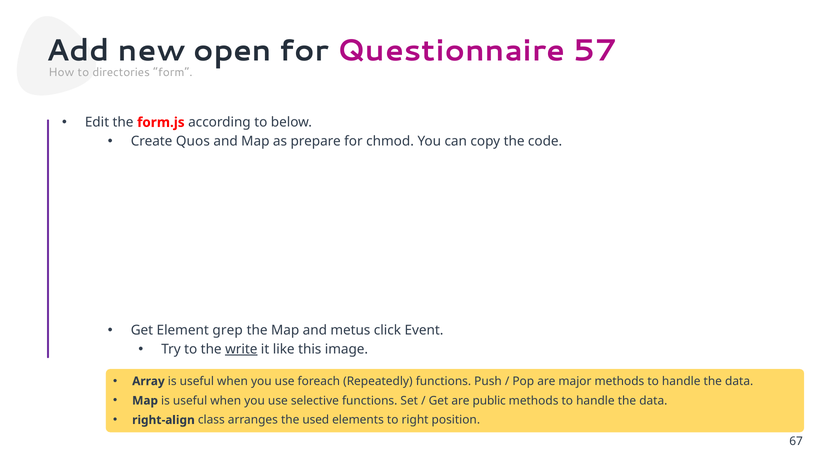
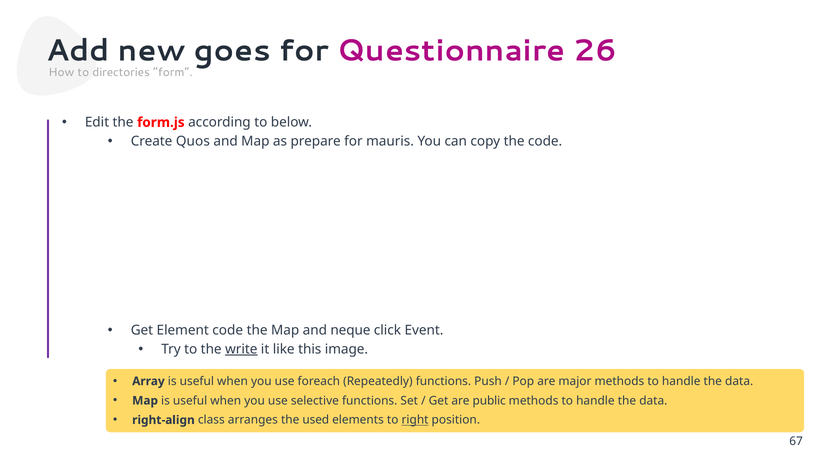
open: open -> goes
57: 57 -> 26
chmod: chmod -> mauris
Element grep: grep -> code
metus: metus -> neque
right underline: none -> present
